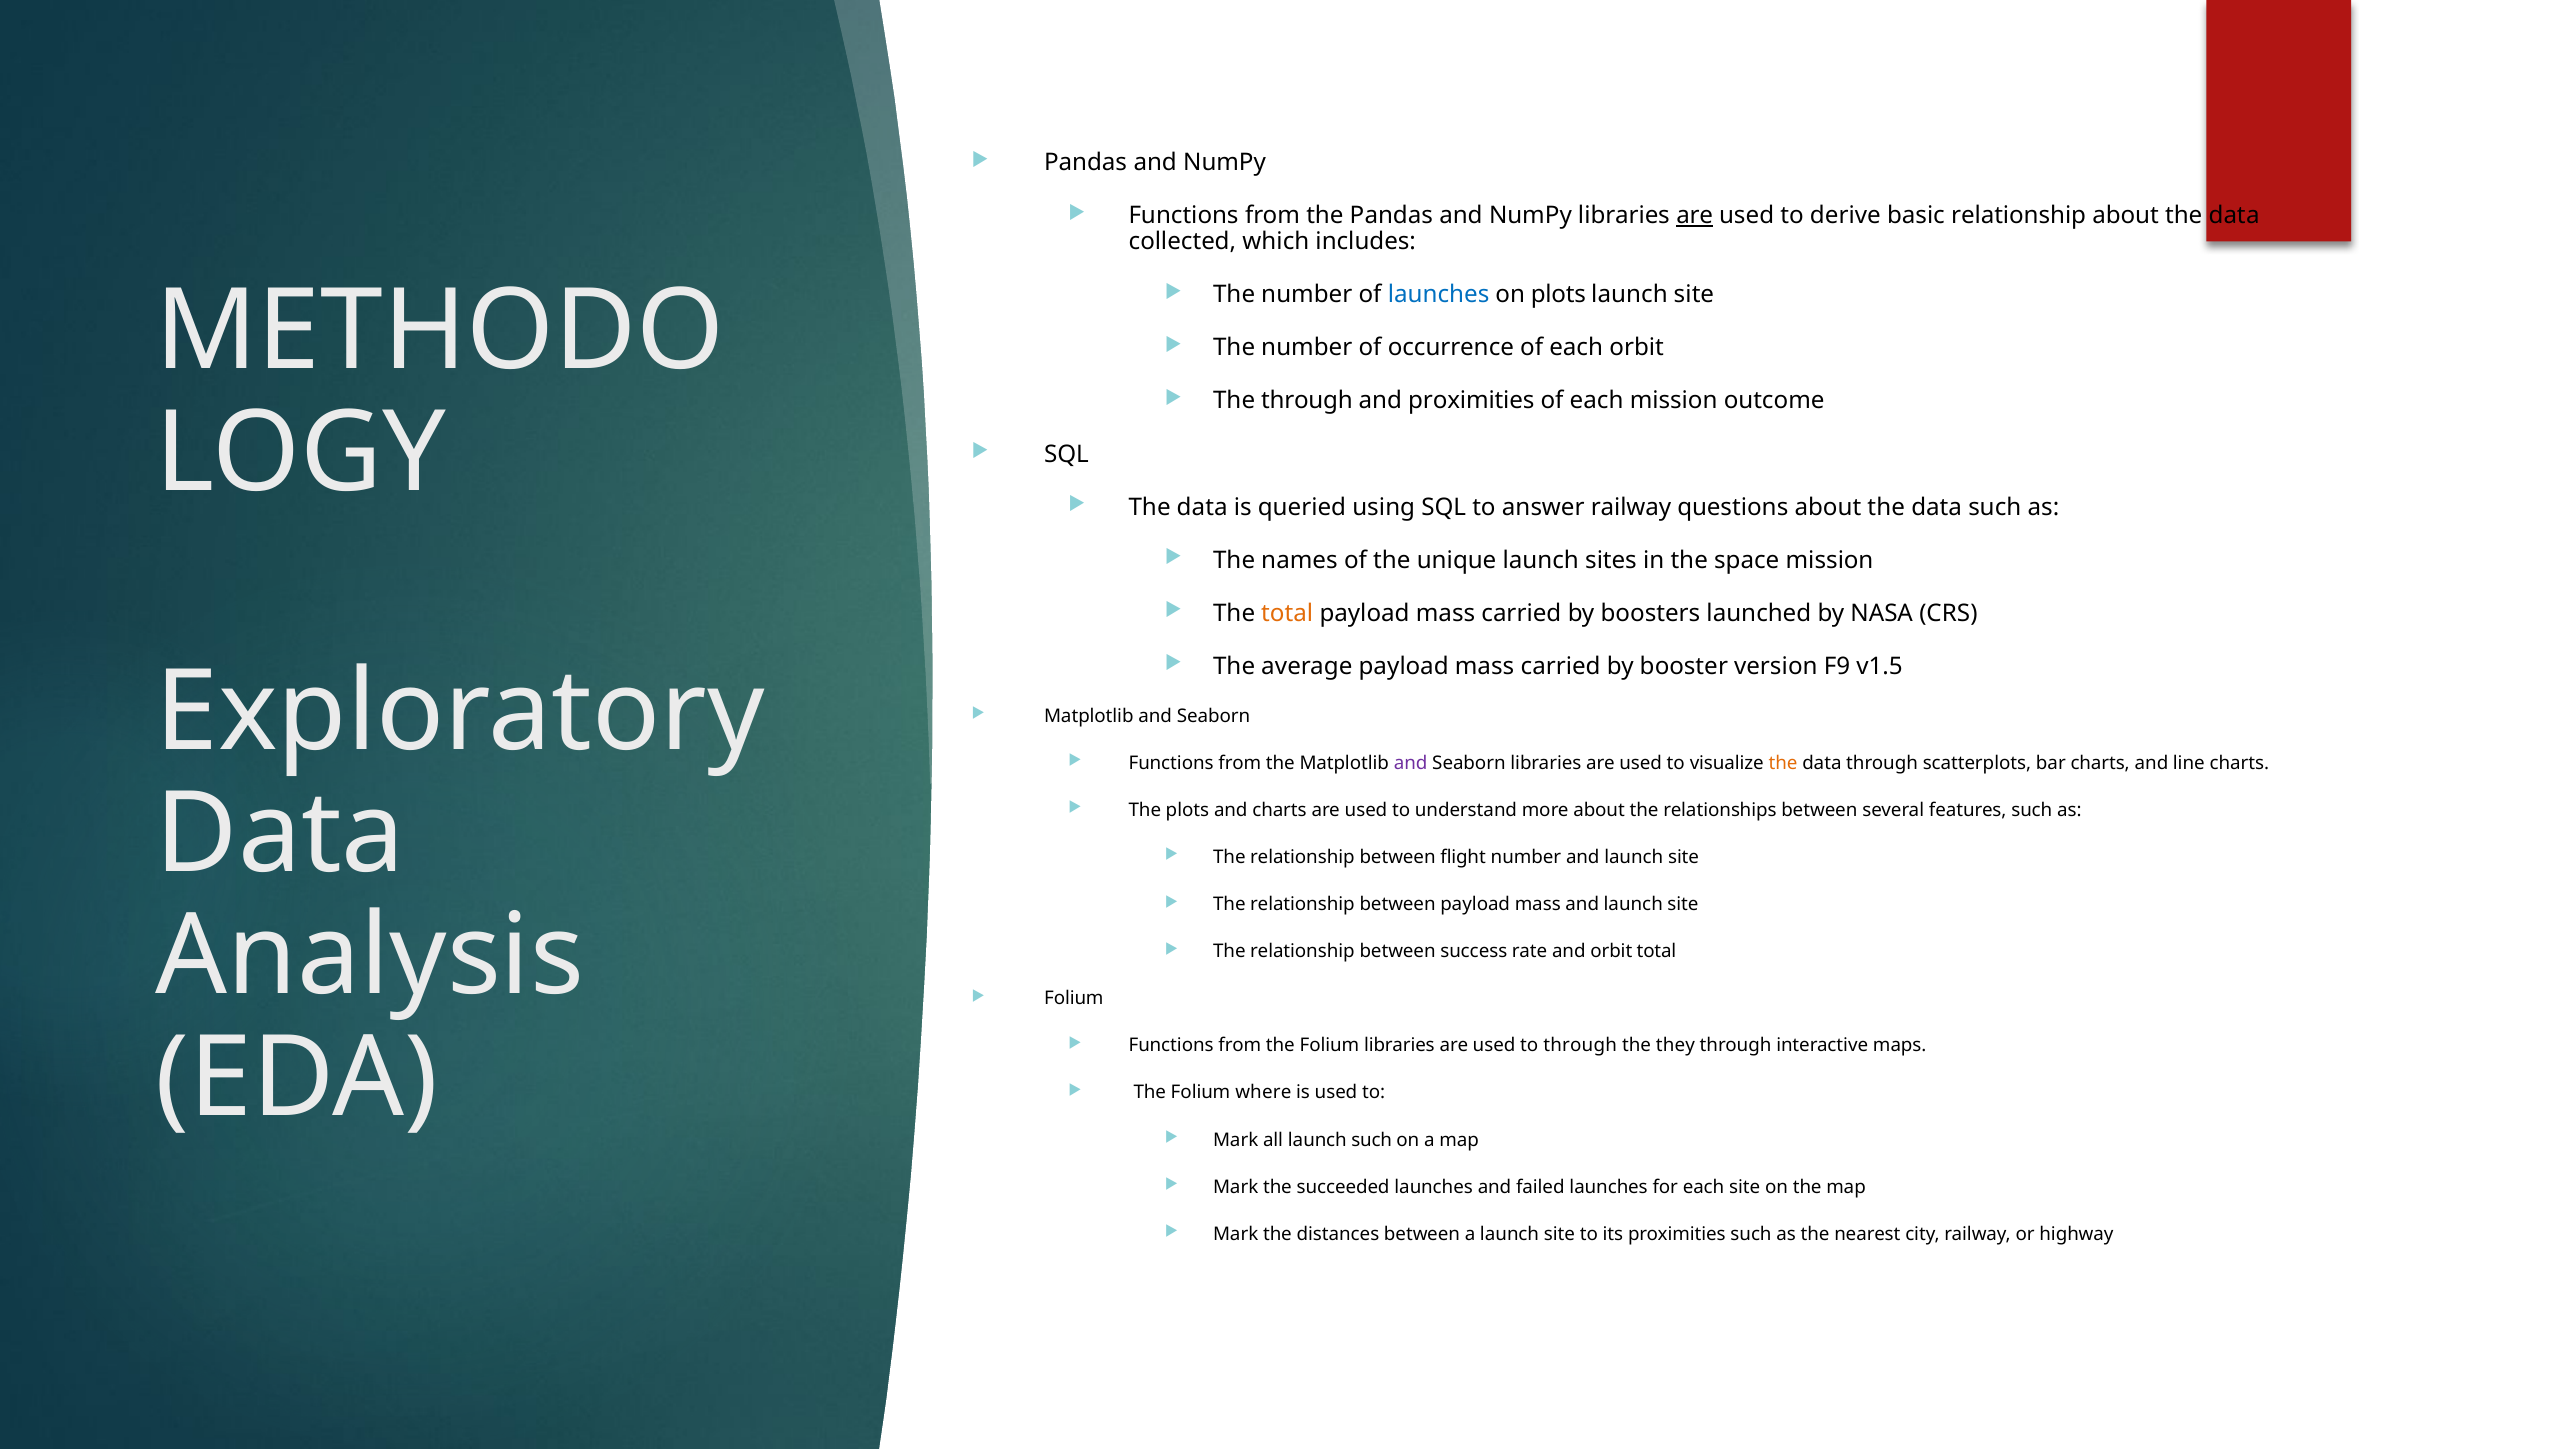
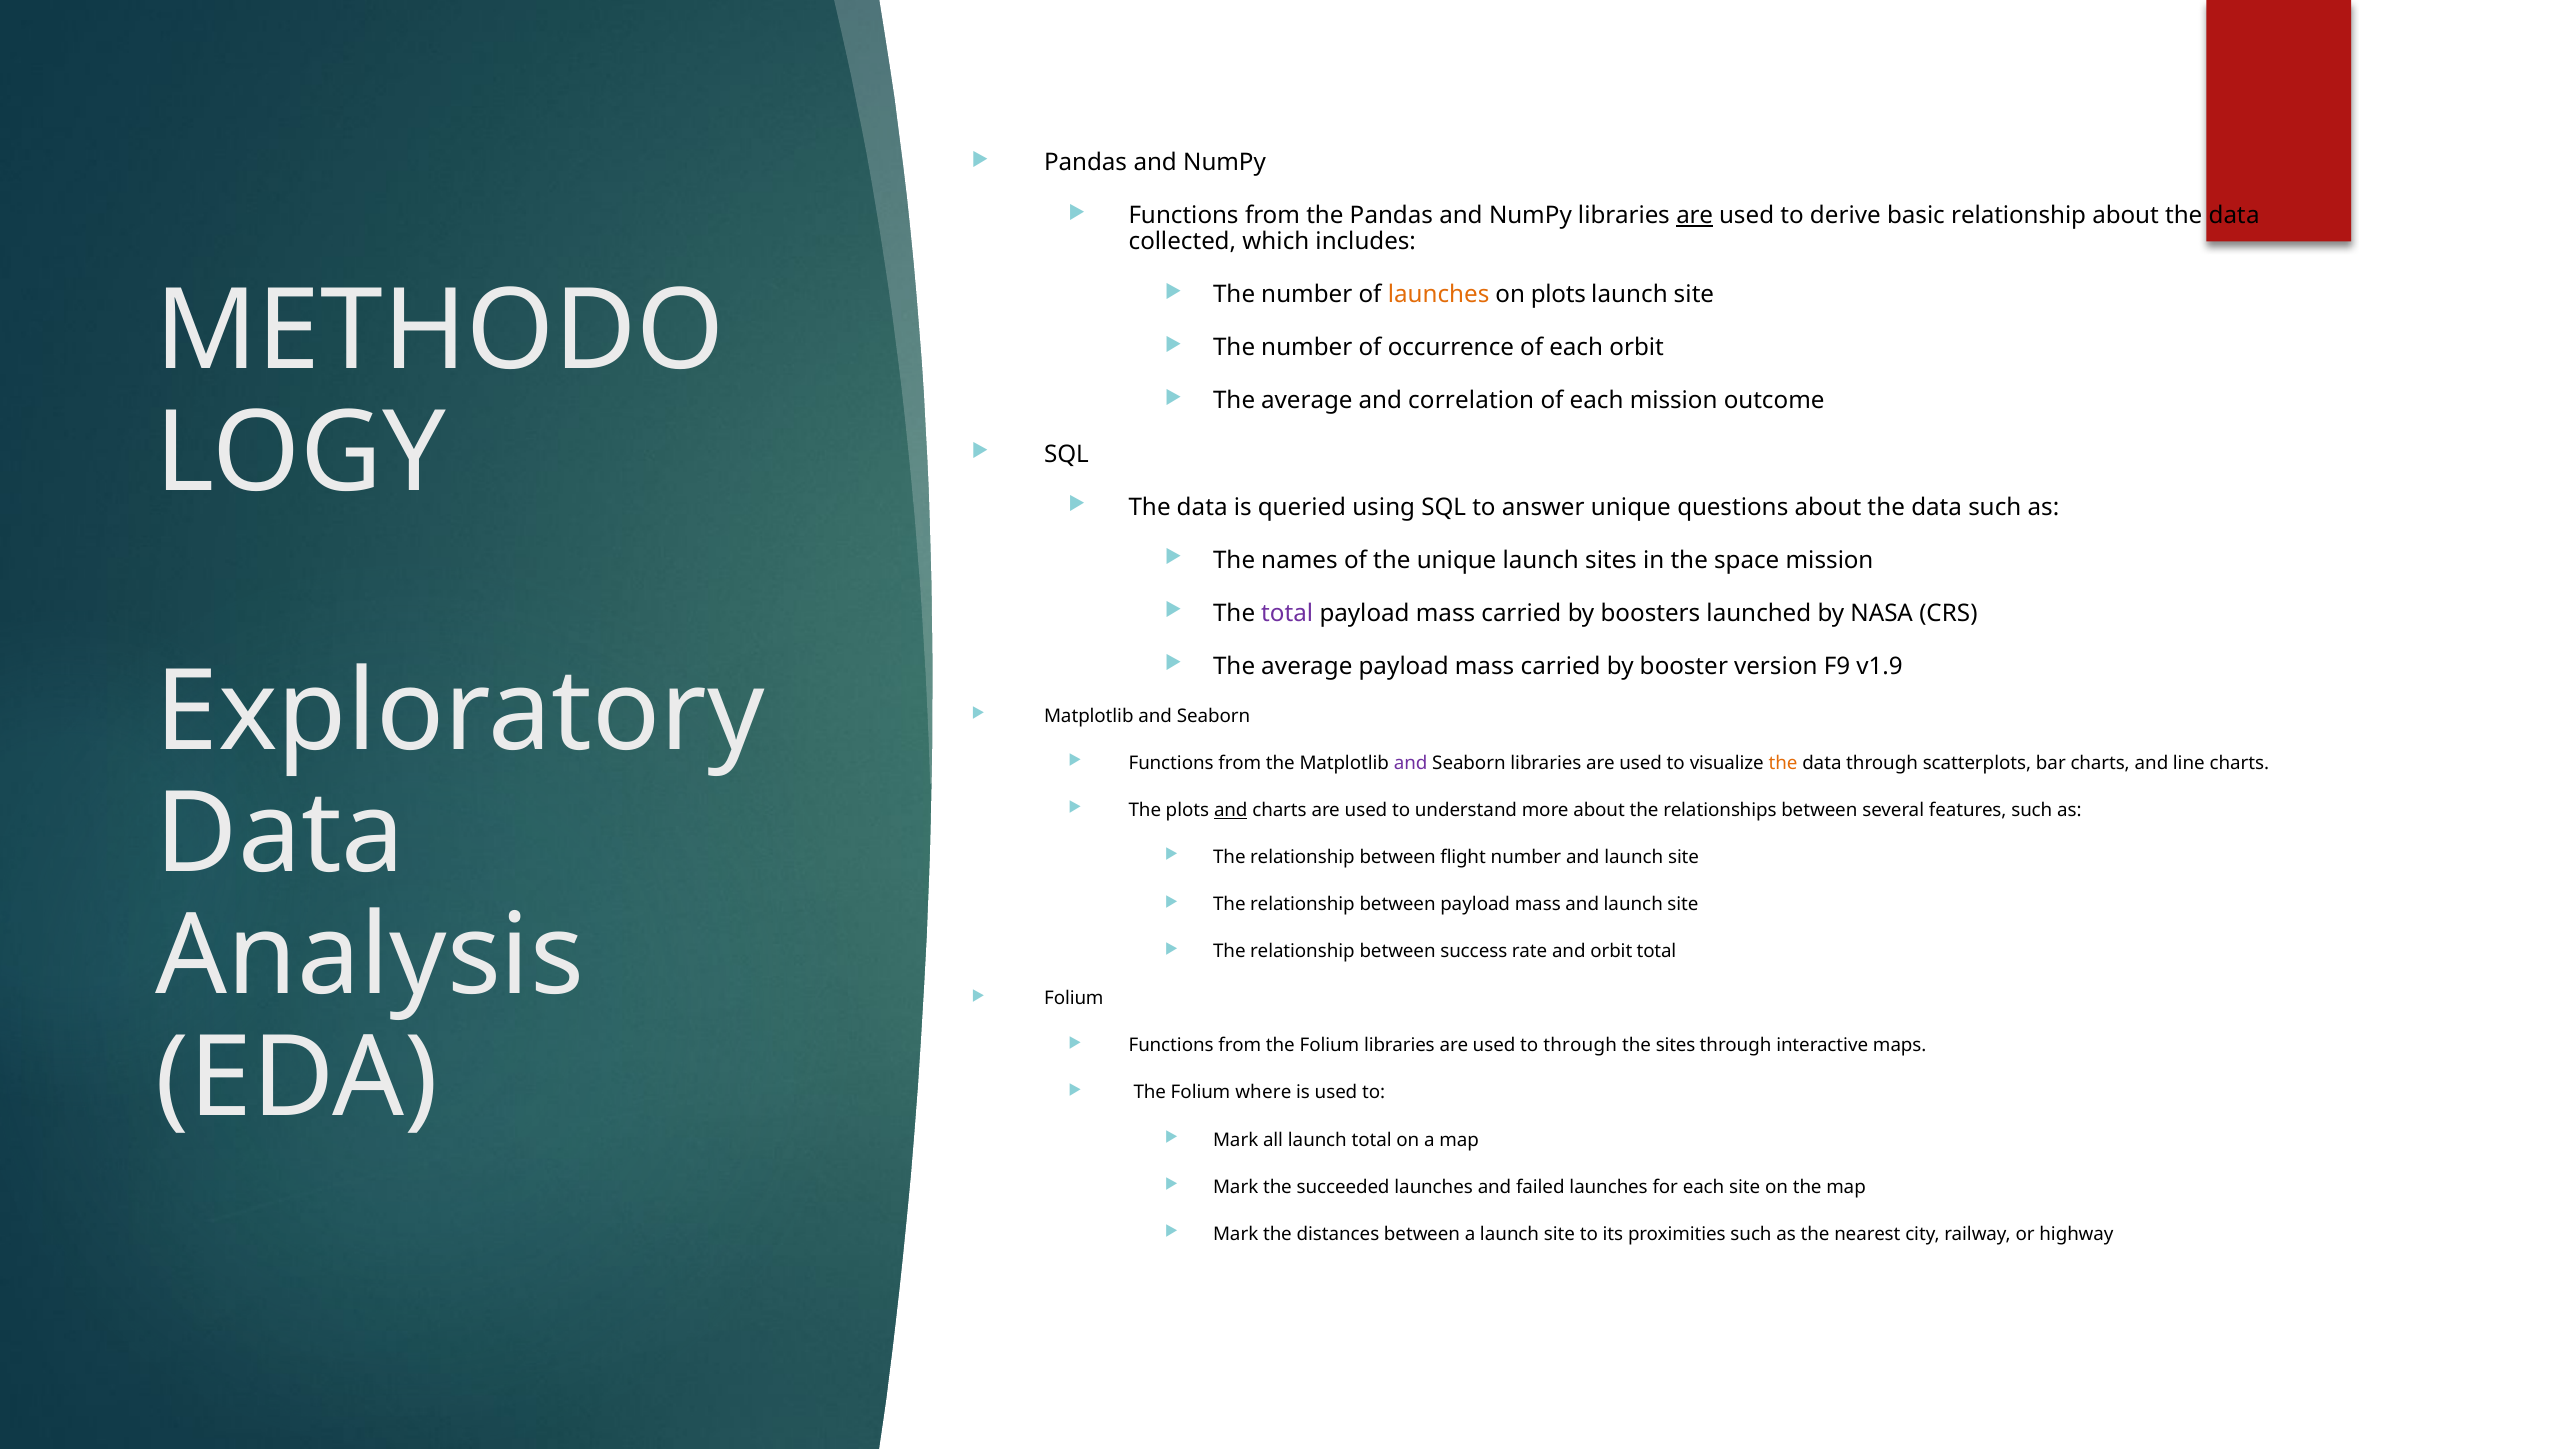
launches at (1439, 295) colour: blue -> orange
through at (1307, 401): through -> average
and proximities: proximities -> correlation
answer railway: railway -> unique
total at (1287, 613) colour: orange -> purple
v1.5: v1.5 -> v1.9
and at (1231, 810) underline: none -> present
the they: they -> sites
launch such: such -> total
